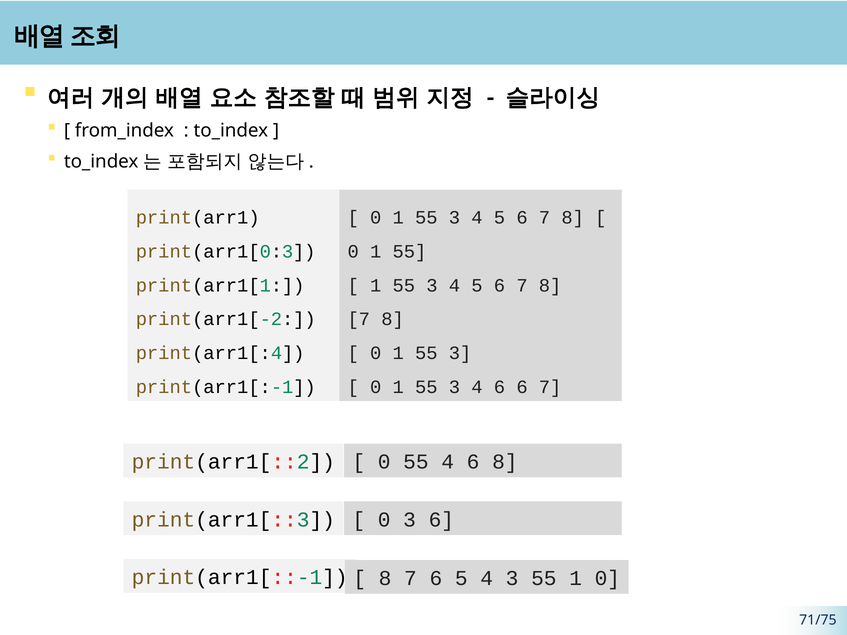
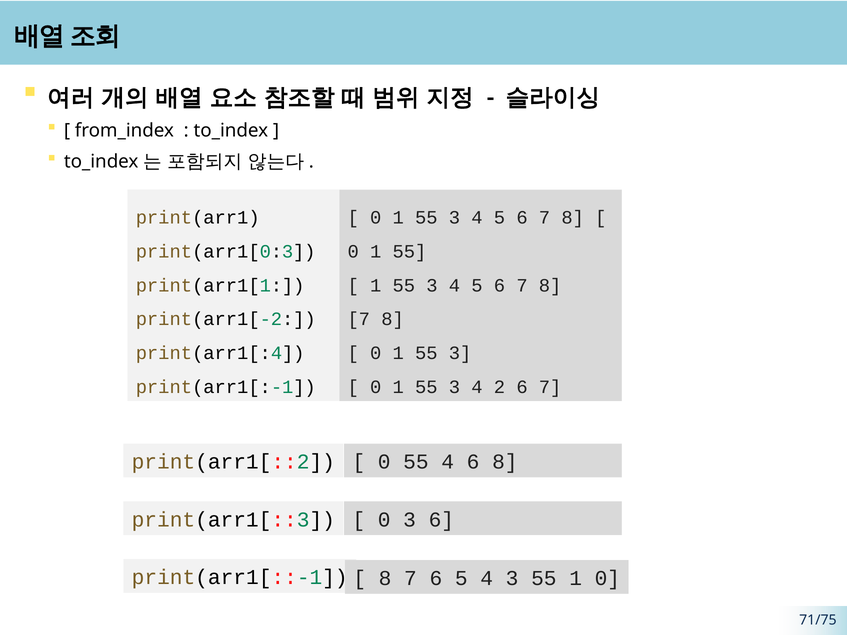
3 4 6: 6 -> 2
